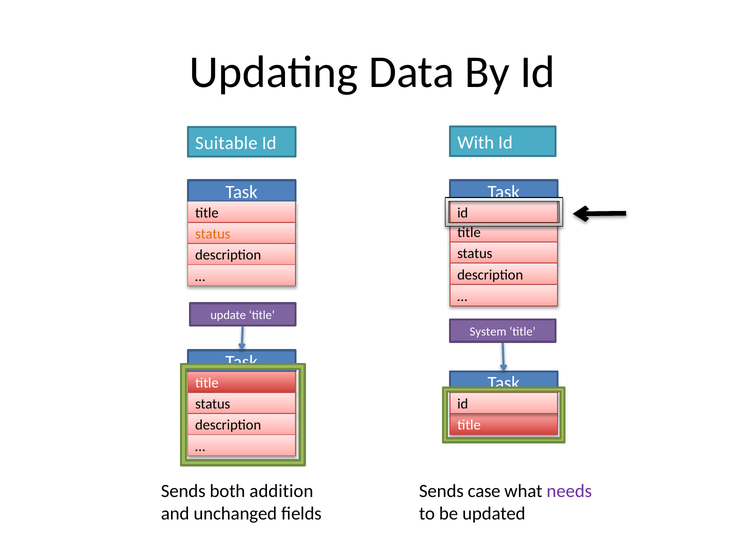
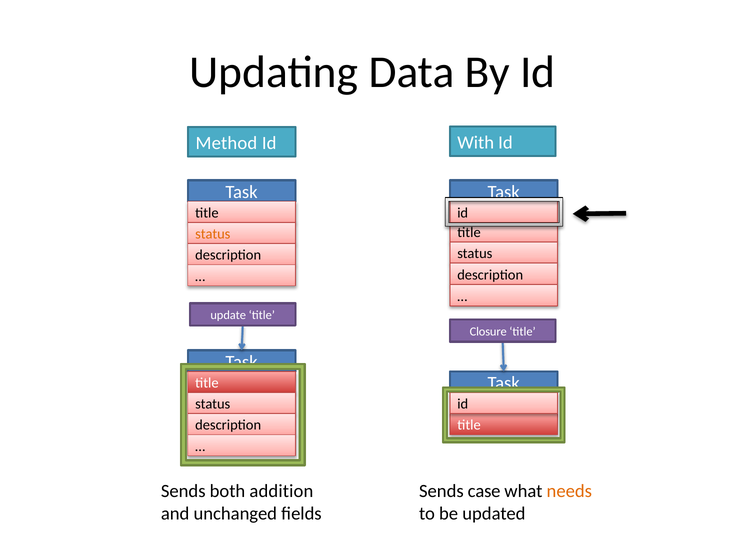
Suitable: Suitable -> Method
System: System -> Closure
needs colour: purple -> orange
